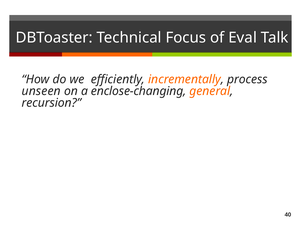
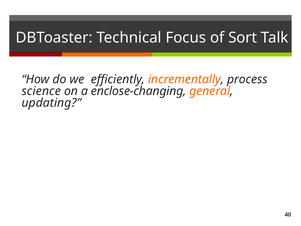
Eval: Eval -> Sort
unseen: unseen -> science
recursion: recursion -> updating
